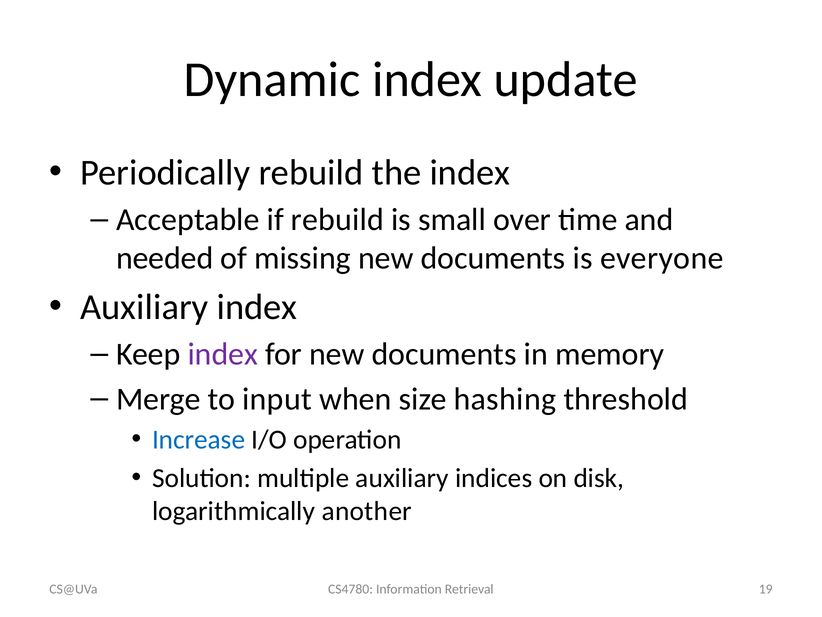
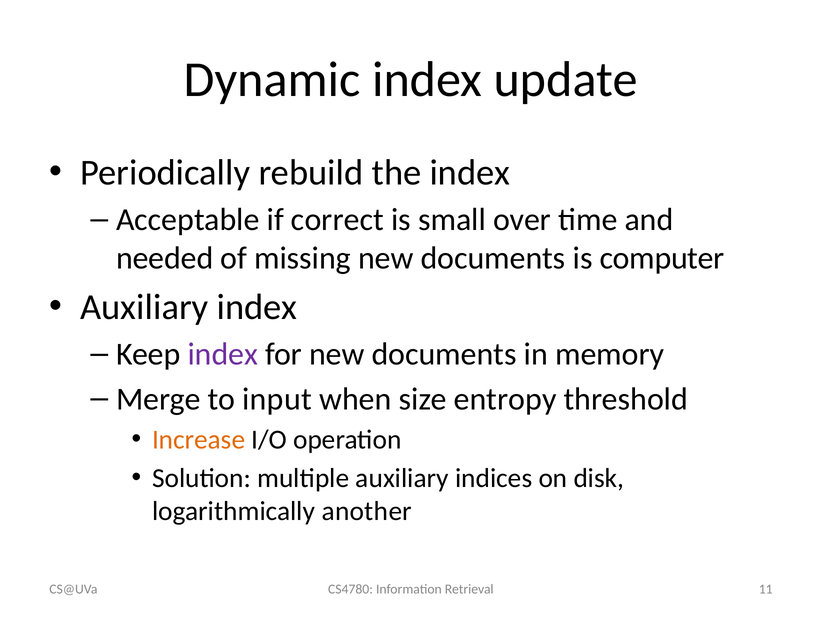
if rebuild: rebuild -> correct
everyone: everyone -> computer
hashing: hashing -> entropy
Increase colour: blue -> orange
19: 19 -> 11
